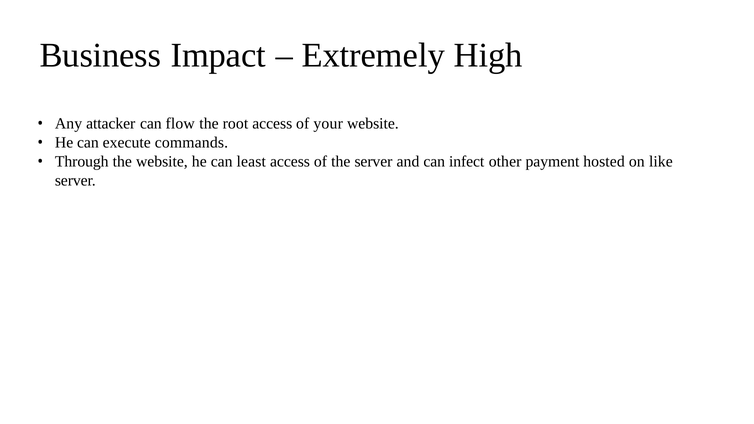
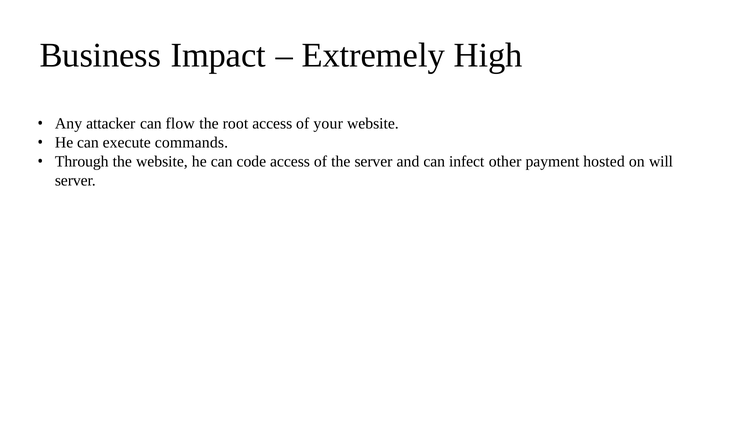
least: least -> code
like: like -> will
